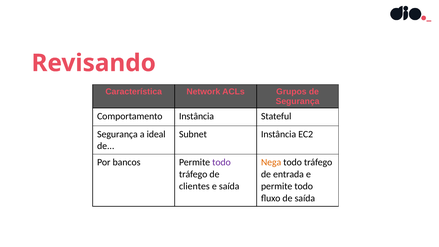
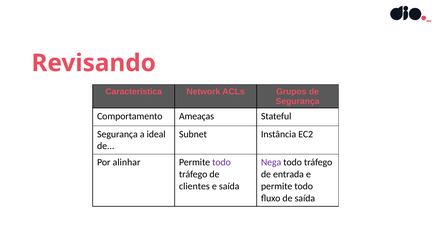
Comportamento Instância: Instância -> Ameaças
bancos: bancos -> alinhar
Nega colour: orange -> purple
